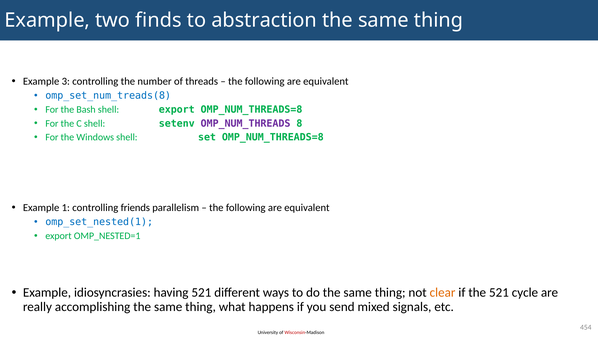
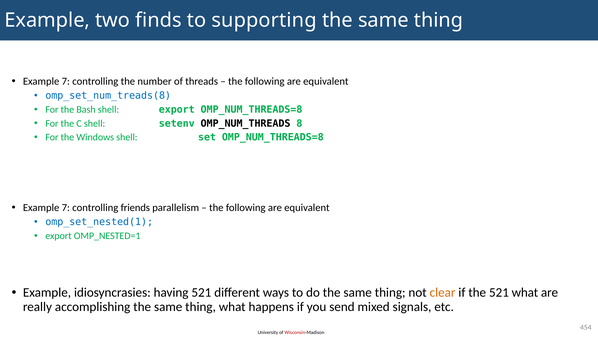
abstraction: abstraction -> supporting
3 at (66, 81): 3 -> 7
OMP_NUM_THREADS colour: purple -> black
1 at (66, 207): 1 -> 7
521 cycle: cycle -> what
